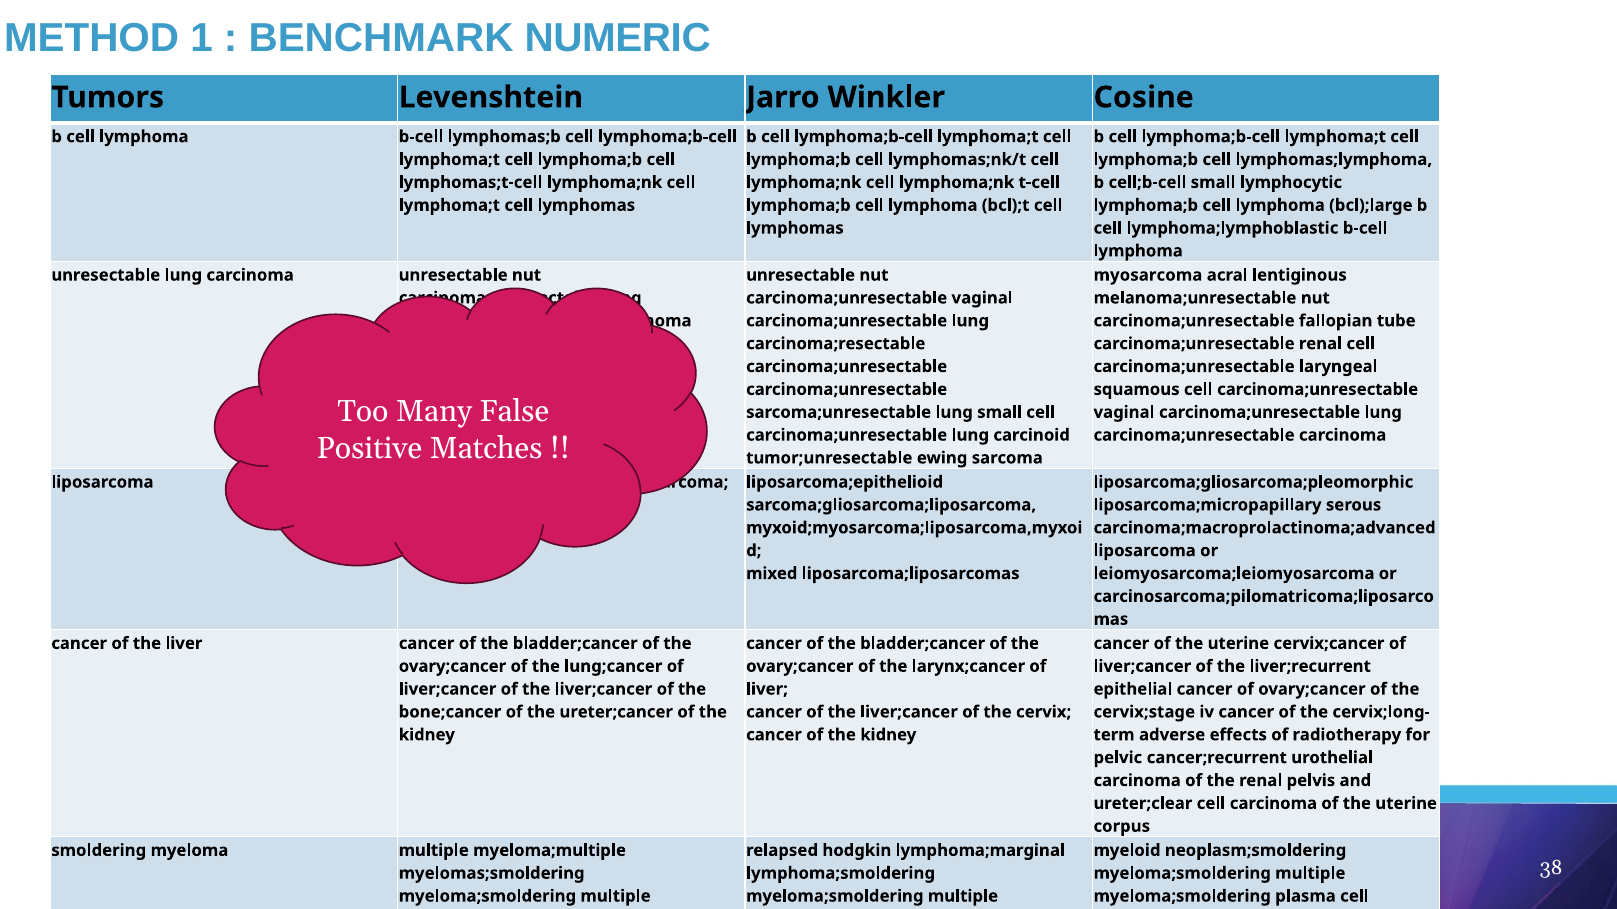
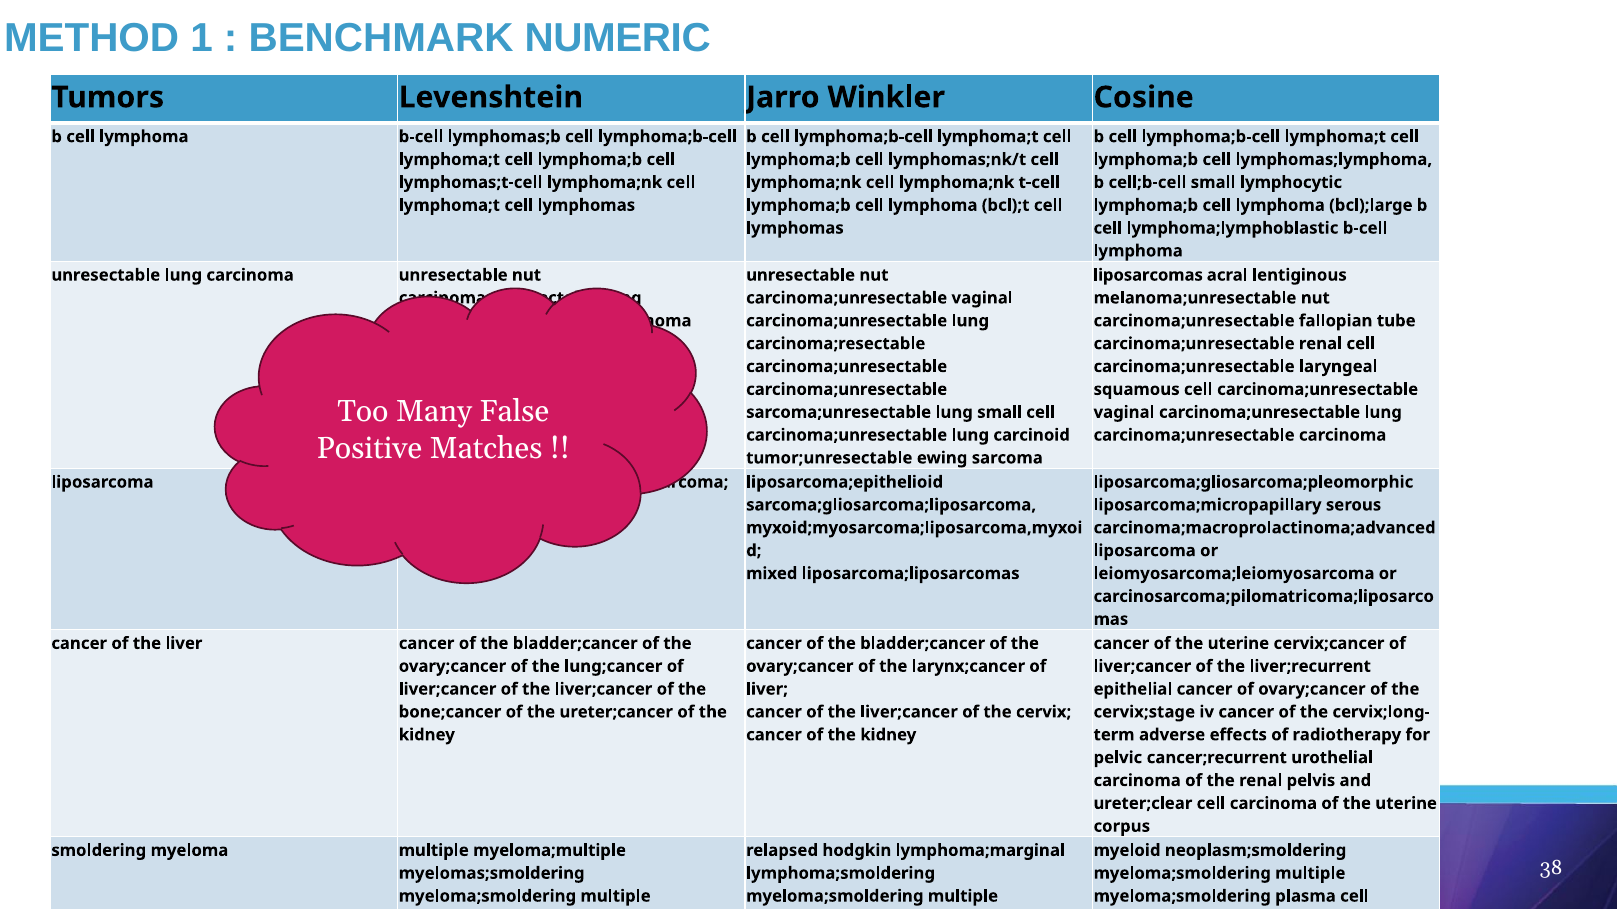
myosarcoma: myosarcoma -> liposarcomas
